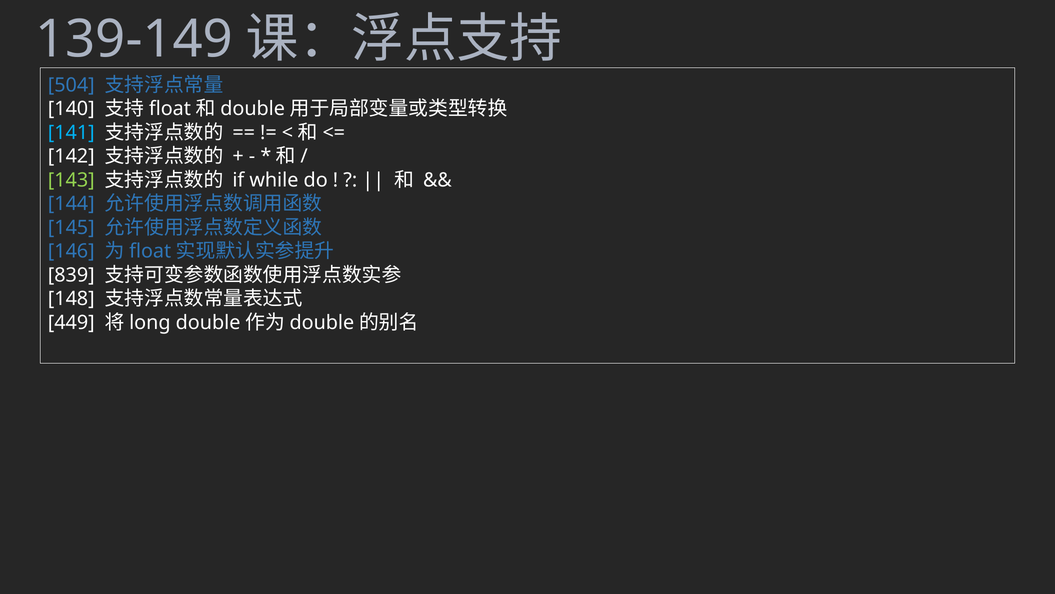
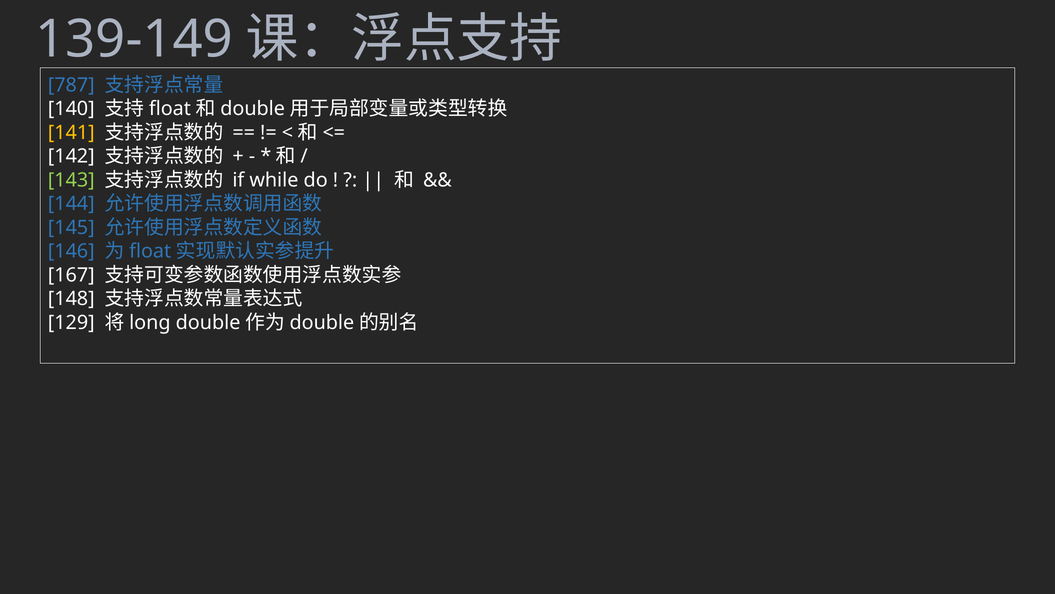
504: 504 -> 787
141 colour: light blue -> yellow
839: 839 -> 167
449: 449 -> 129
